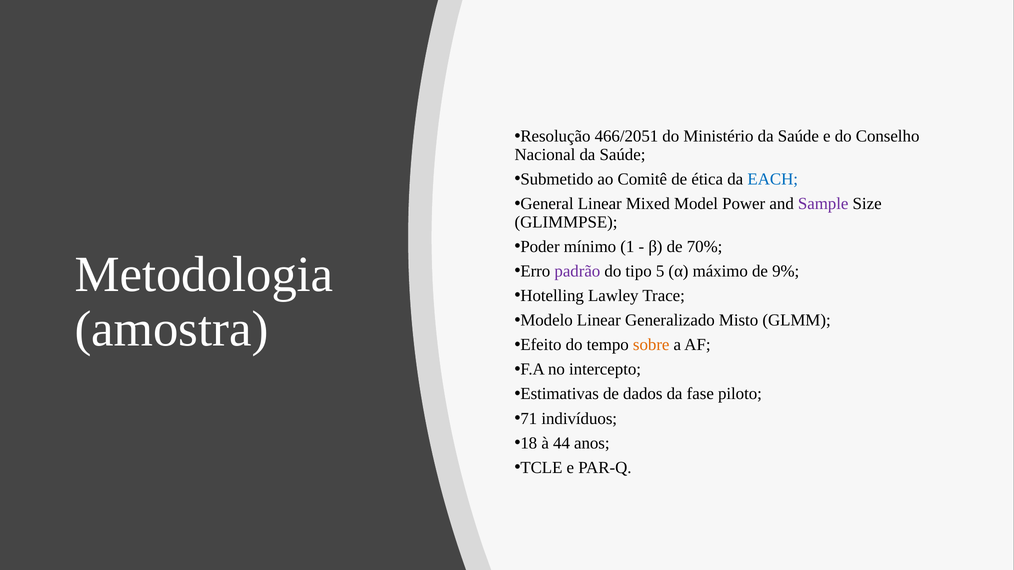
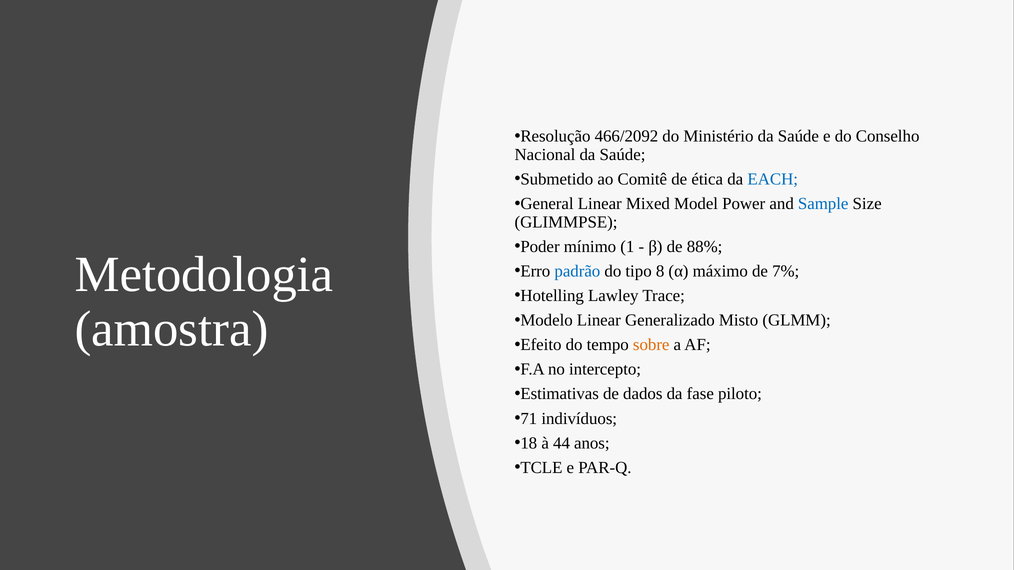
466/2051: 466/2051 -> 466/2092
Sample colour: purple -> blue
70%: 70% -> 88%
padrão colour: purple -> blue
5: 5 -> 8
9%: 9% -> 7%
